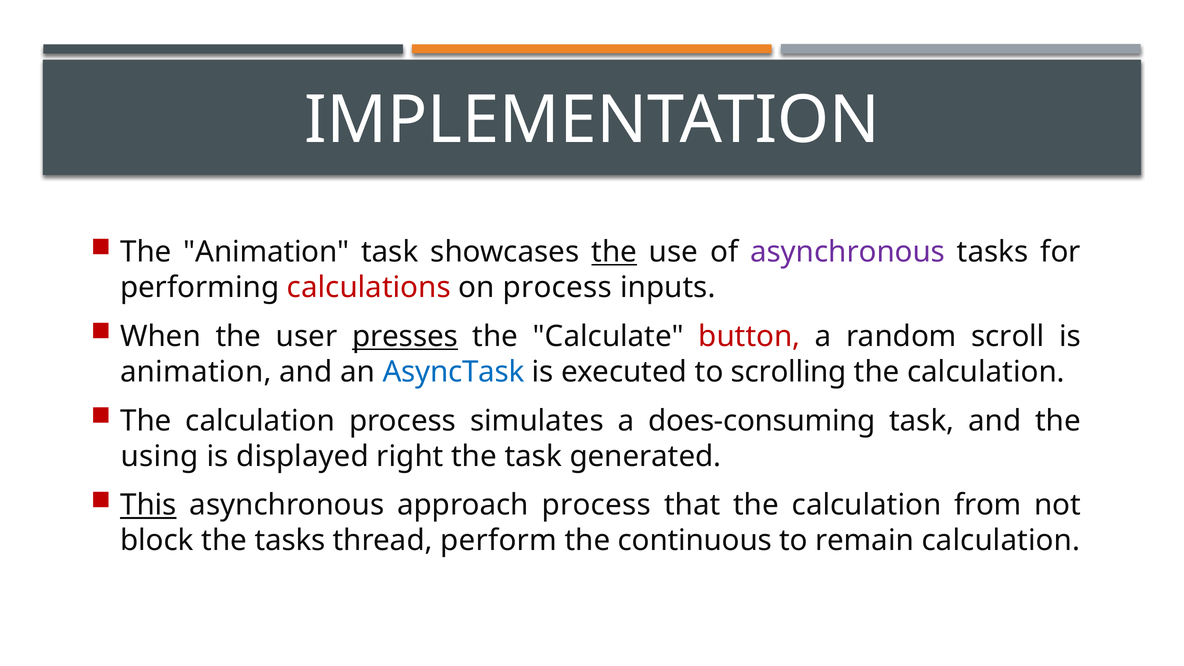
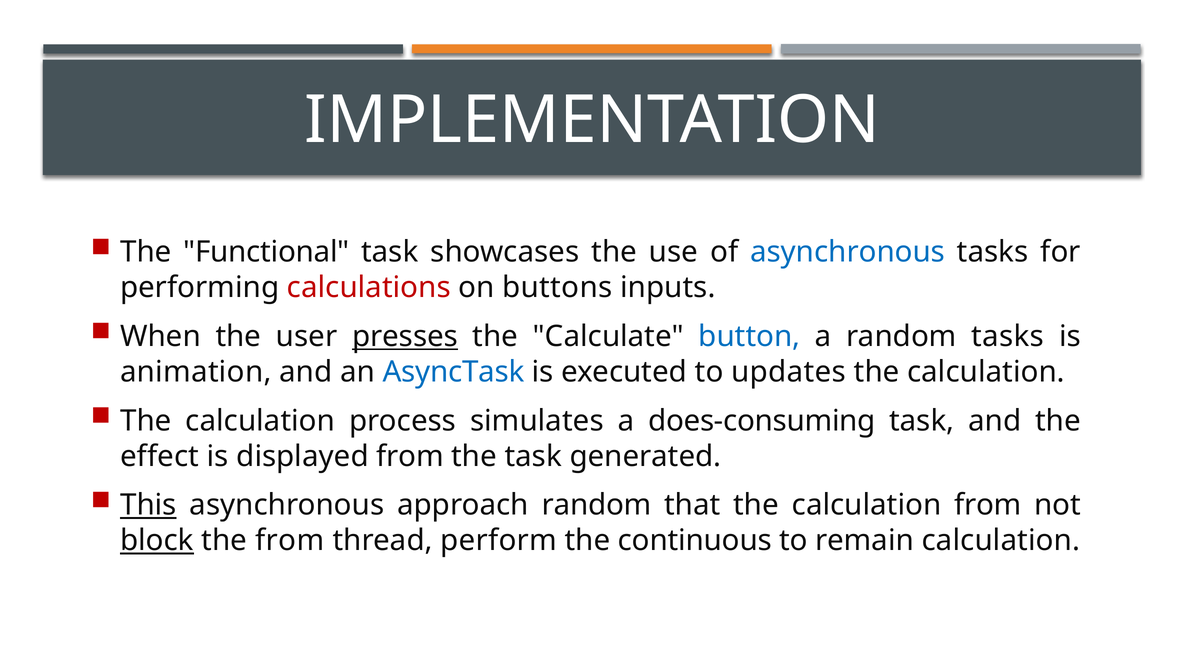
The Animation: Animation -> Functional
the at (614, 252) underline: present -> none
asynchronous at (848, 252) colour: purple -> blue
on process: process -> buttons
button colour: red -> blue
random scroll: scroll -> tasks
scrolling: scrolling -> updates
using: using -> effect
displayed right: right -> from
approach process: process -> random
block underline: none -> present
the tasks: tasks -> from
